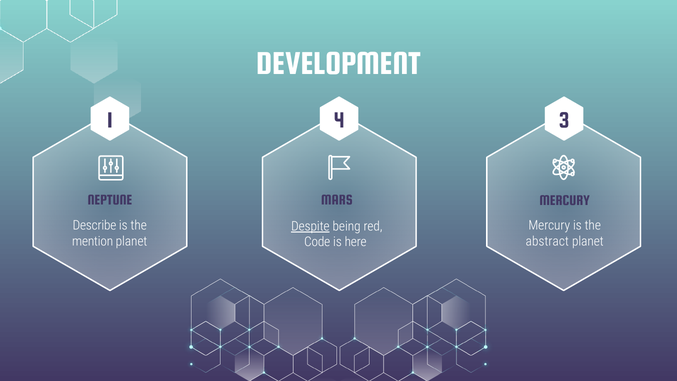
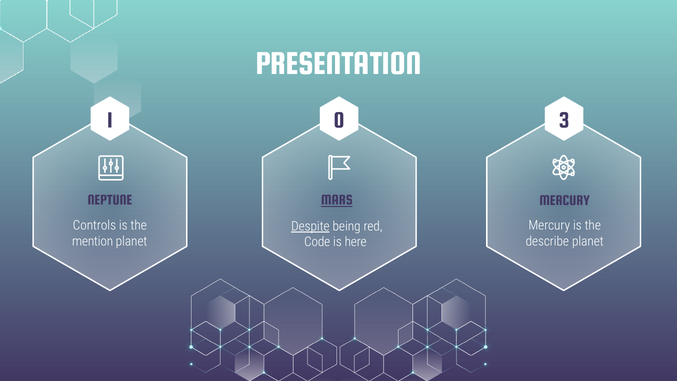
DEVELOPMENT: DEVELOPMENT -> PRESENTATION
4: 4 -> 0
MARS underline: none -> present
Describe: Describe -> Controls
abstract: abstract -> describe
